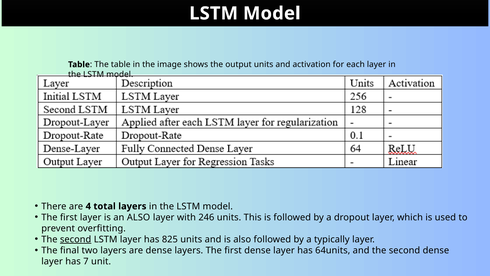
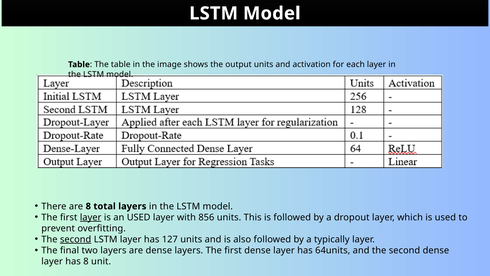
are 4: 4 -> 8
layer at (91, 217) underline: none -> present
an ALSO: ALSO -> USED
246: 246 -> 856
825: 825 -> 127
has 7: 7 -> 8
